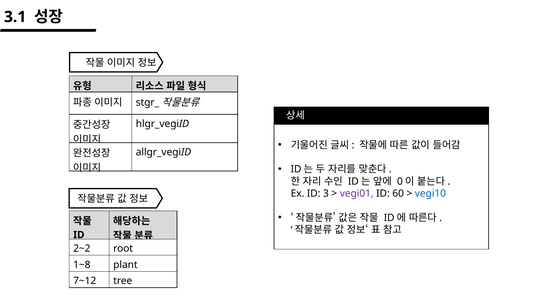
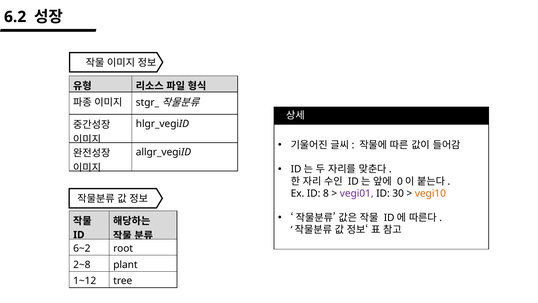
3.1: 3.1 -> 6.2
3: 3 -> 8
60: 60 -> 30
vegi10 colour: blue -> orange
2~2: 2~2 -> 6~2
1~8: 1~8 -> 2~8
7~12: 7~12 -> 1~12
